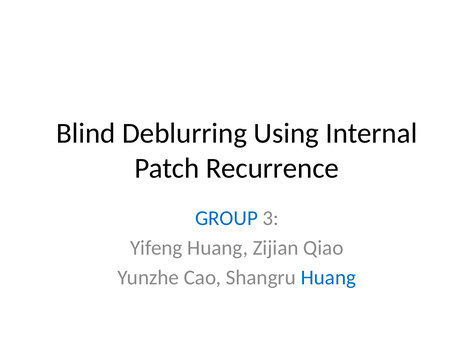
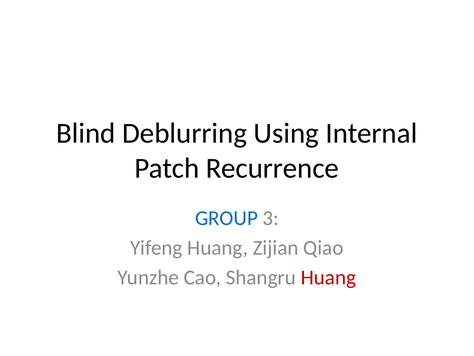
Huang at (328, 277) colour: blue -> red
